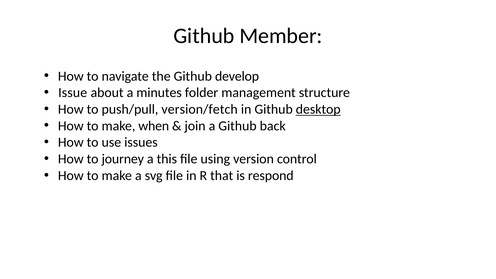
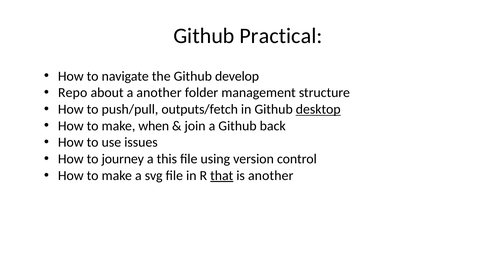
Member: Member -> Practical
Issue: Issue -> Repo
a minutes: minutes -> another
version/fetch: version/fetch -> outputs/fetch
that underline: none -> present
is respond: respond -> another
